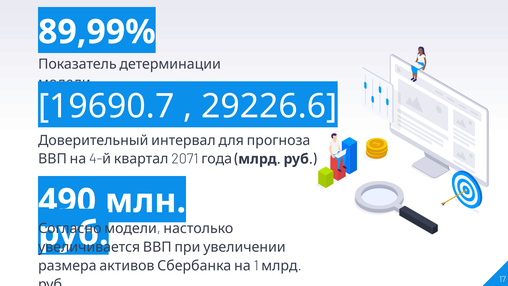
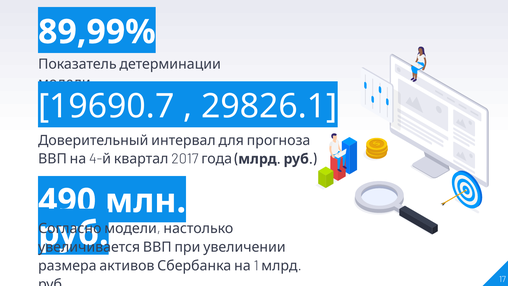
29226.6: 29226.6 -> 29826.1
2071: 2071 -> 2017
